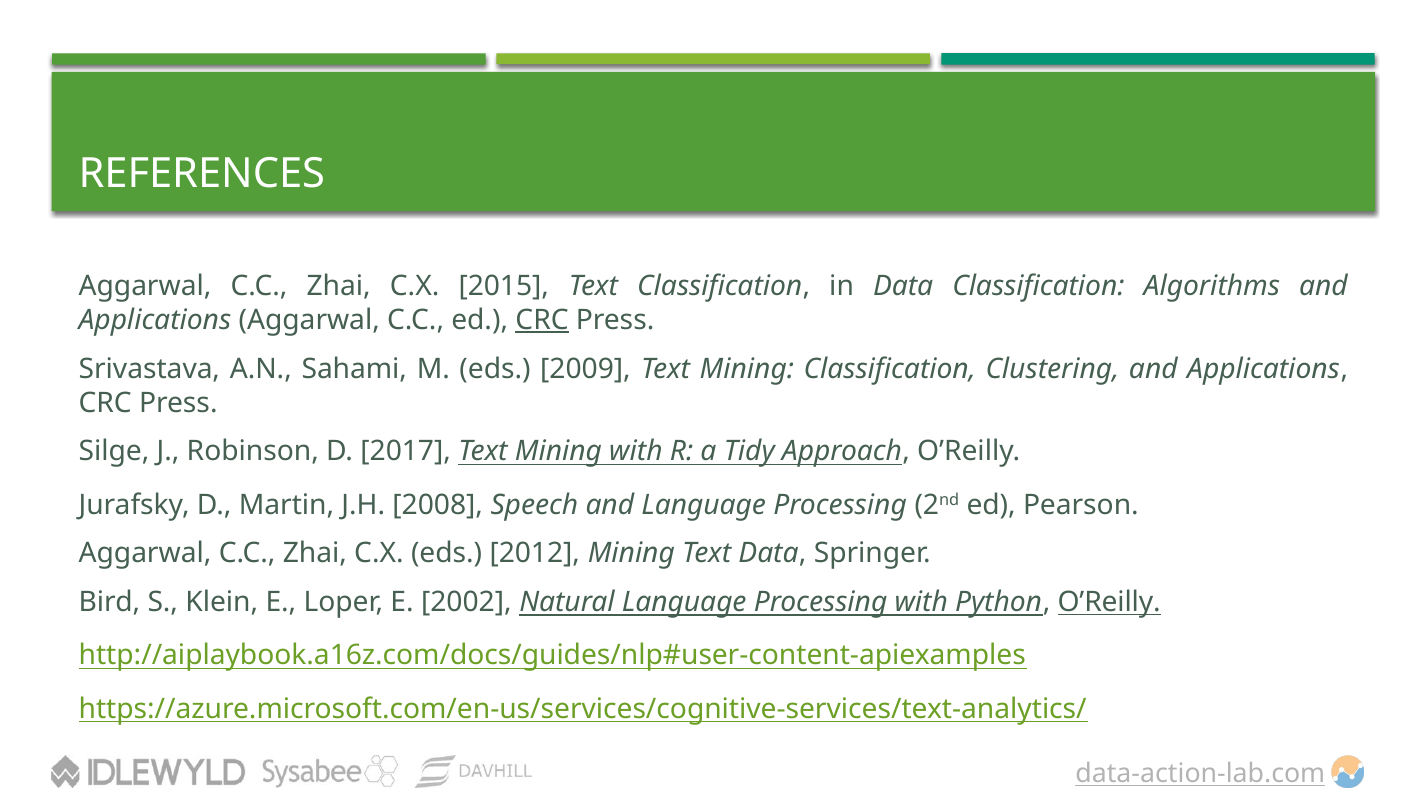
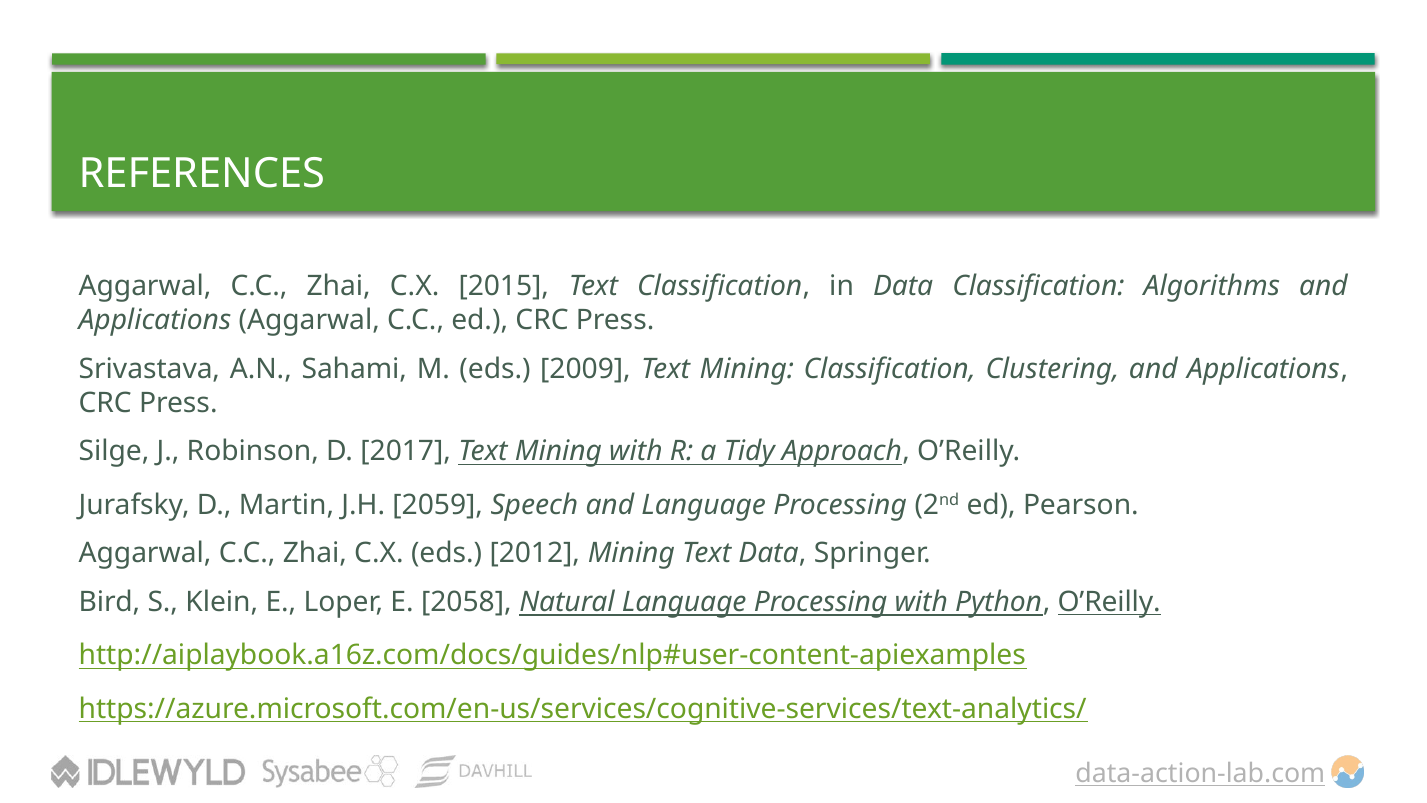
CRC at (542, 320) underline: present -> none
2008: 2008 -> 2059
2002: 2002 -> 2058
